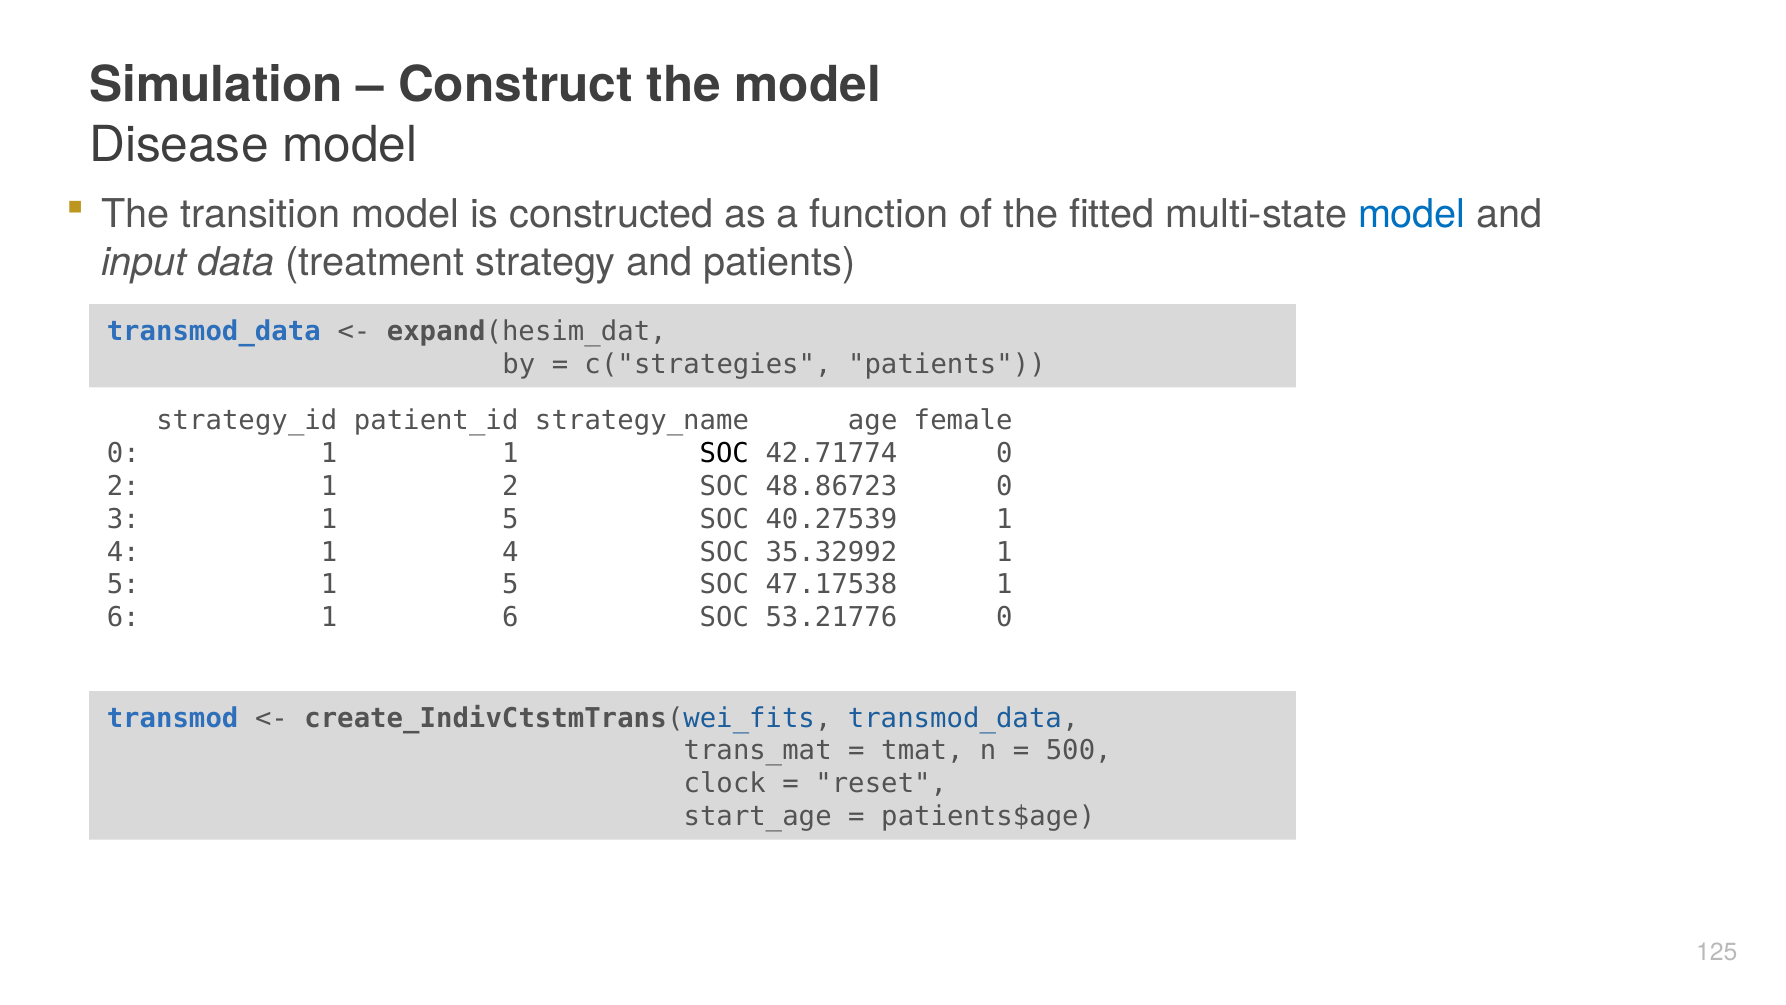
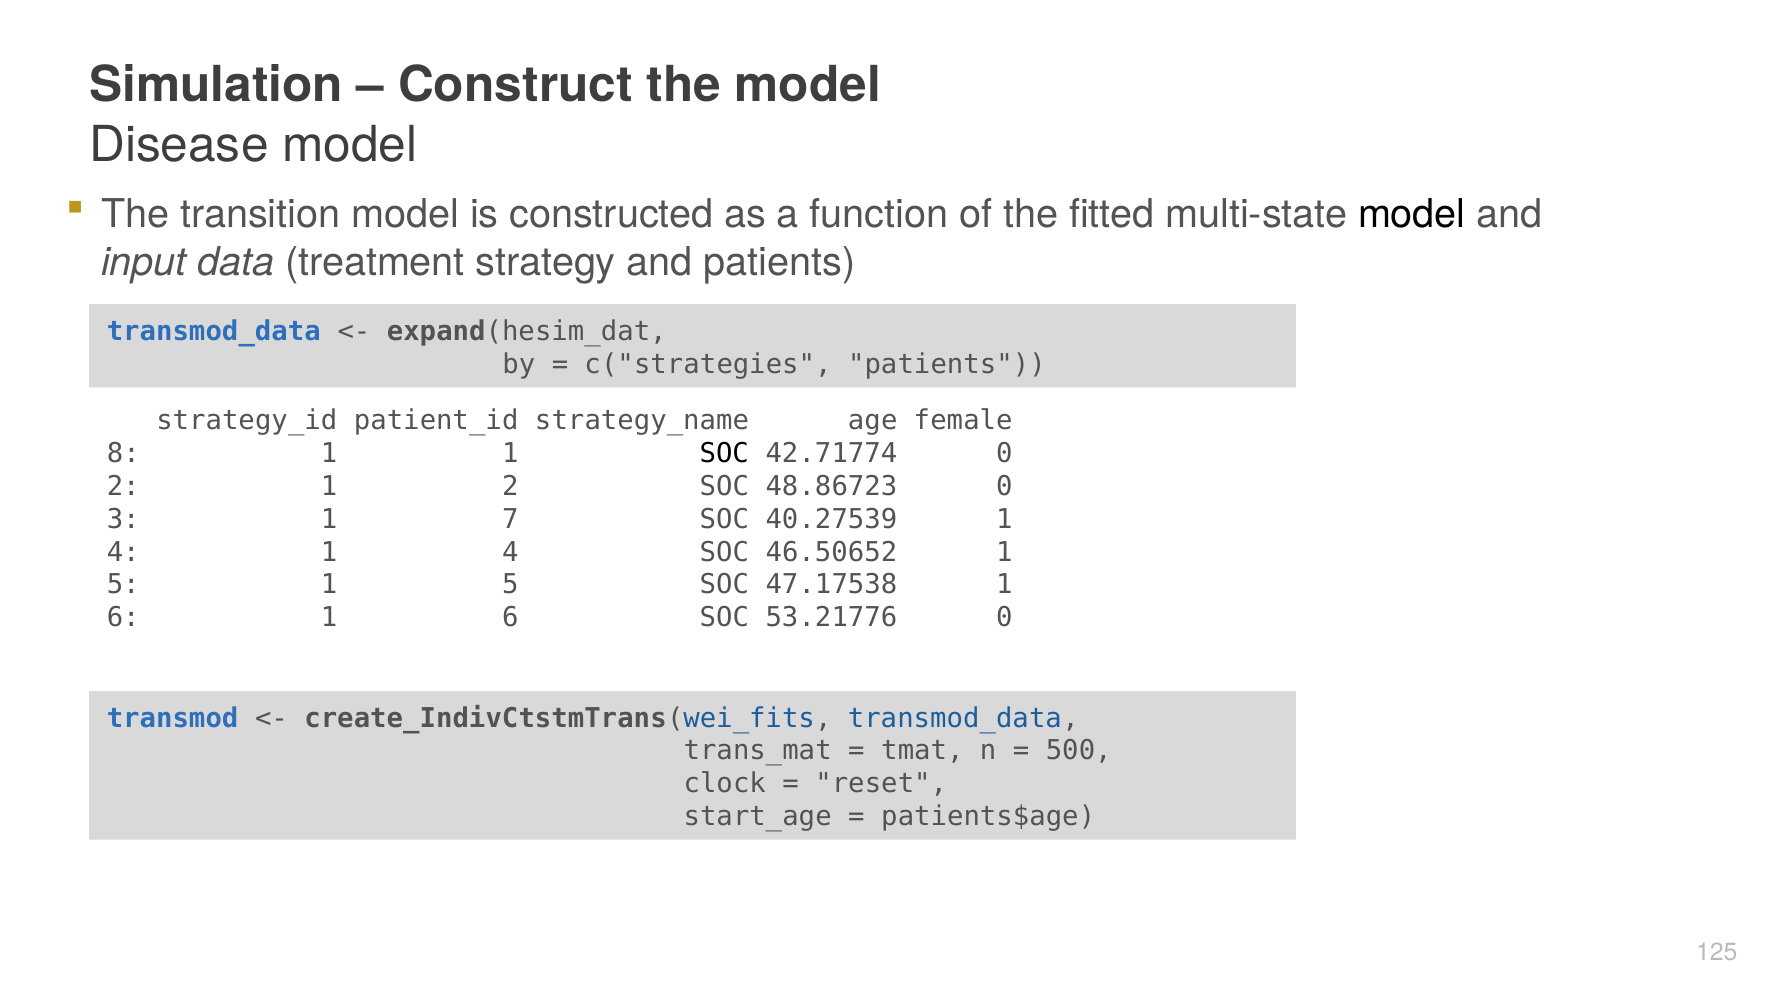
model at (1412, 215) colour: blue -> black
0 at (123, 454): 0 -> 8
3 1 5: 5 -> 7
35.32992: 35.32992 -> 46.50652
